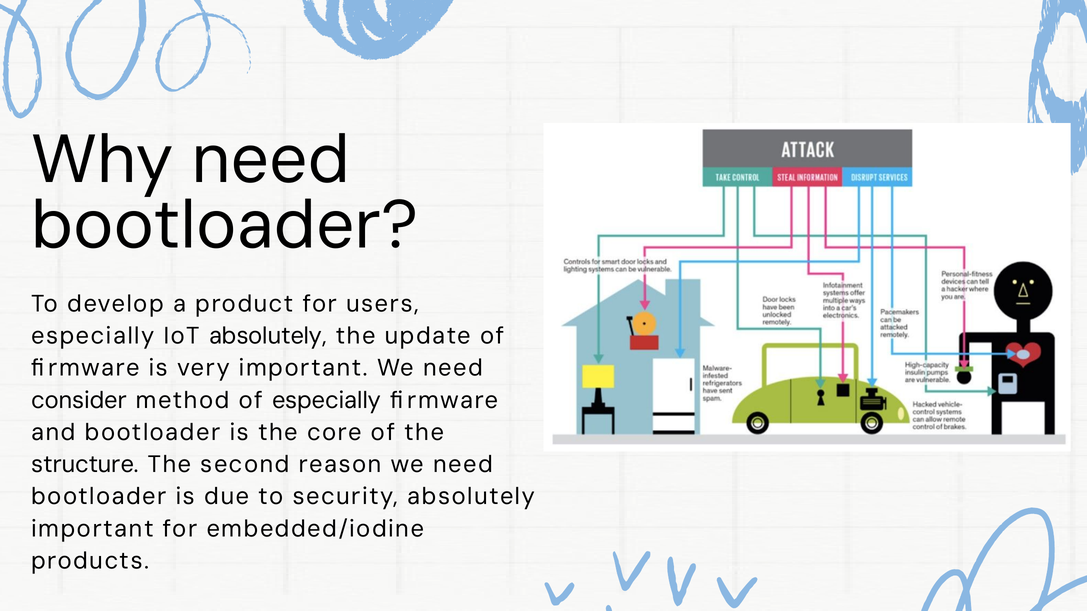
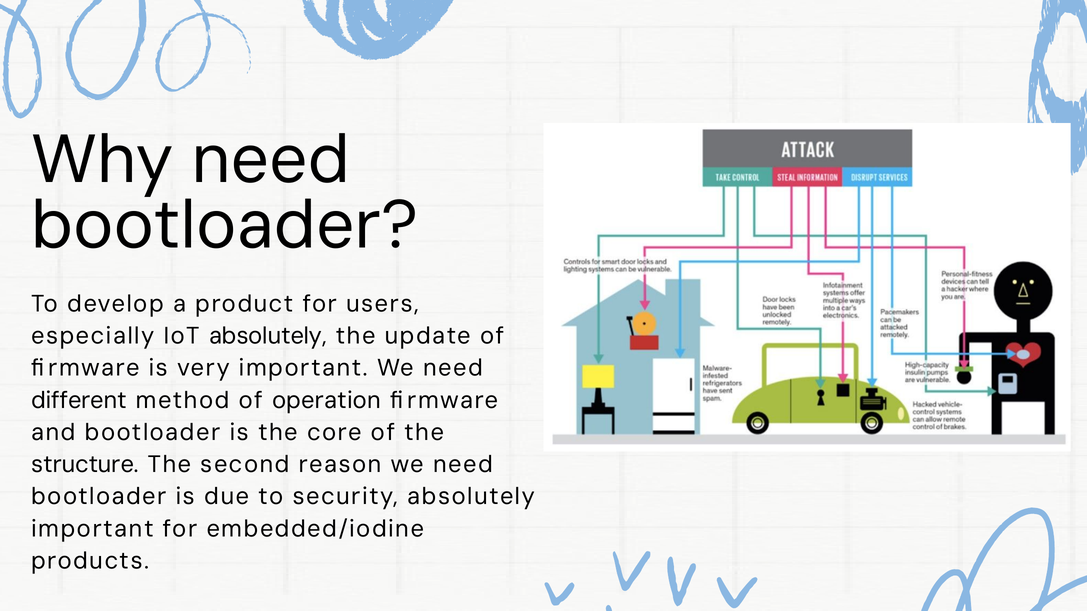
consider: consider -> different
of especially: especially -> operation
